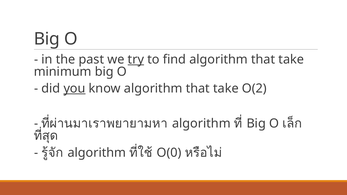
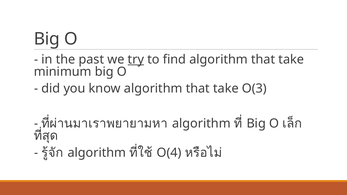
you underline: present -> none
O(2: O(2 -> O(3
O(0: O(0 -> O(4
